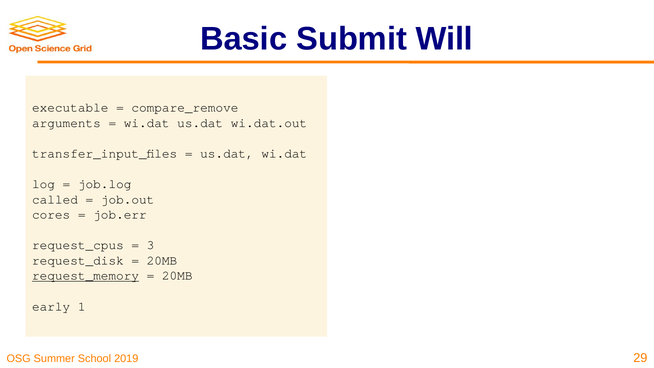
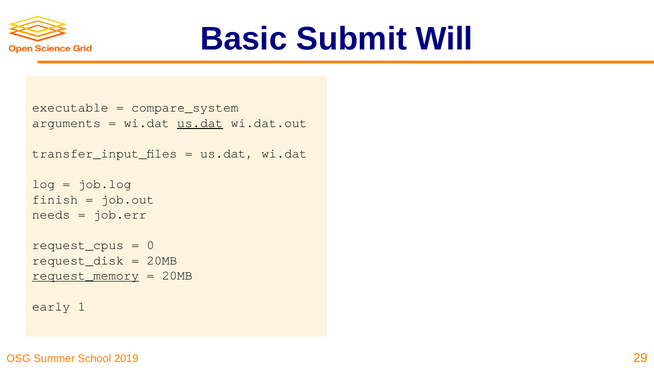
compare_remove: compare_remove -> compare_system
us.dat at (200, 123) underline: none -> present
called: called -> finish
cores: cores -> needs
3: 3 -> 0
